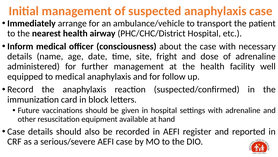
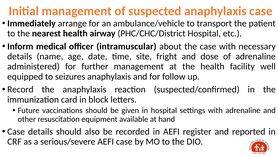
consciousness: consciousness -> intramuscular
to medical: medical -> seizures
